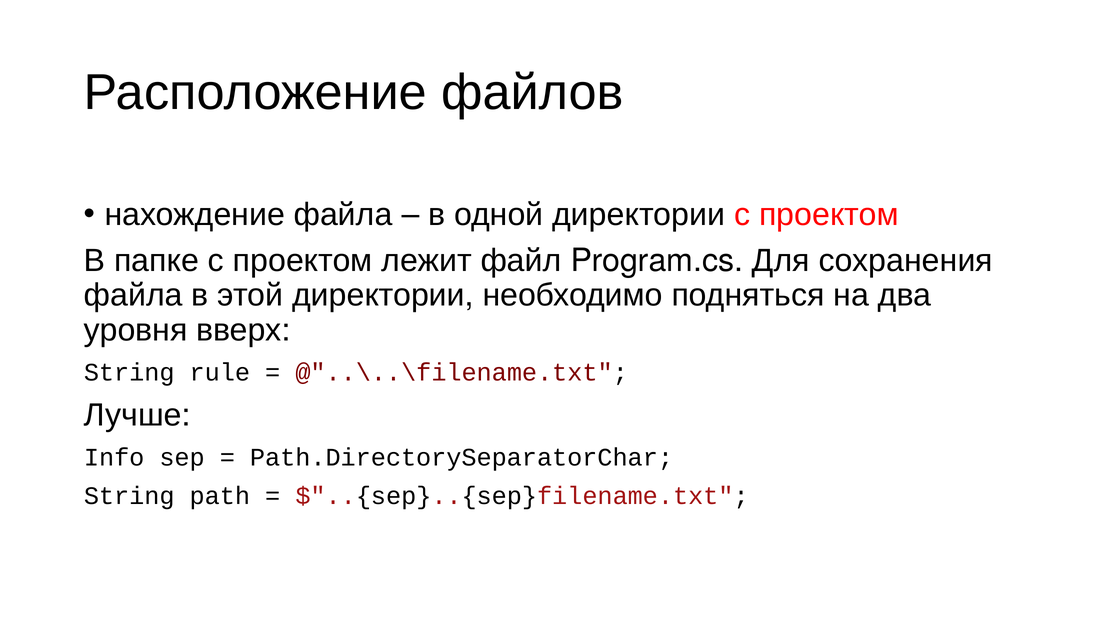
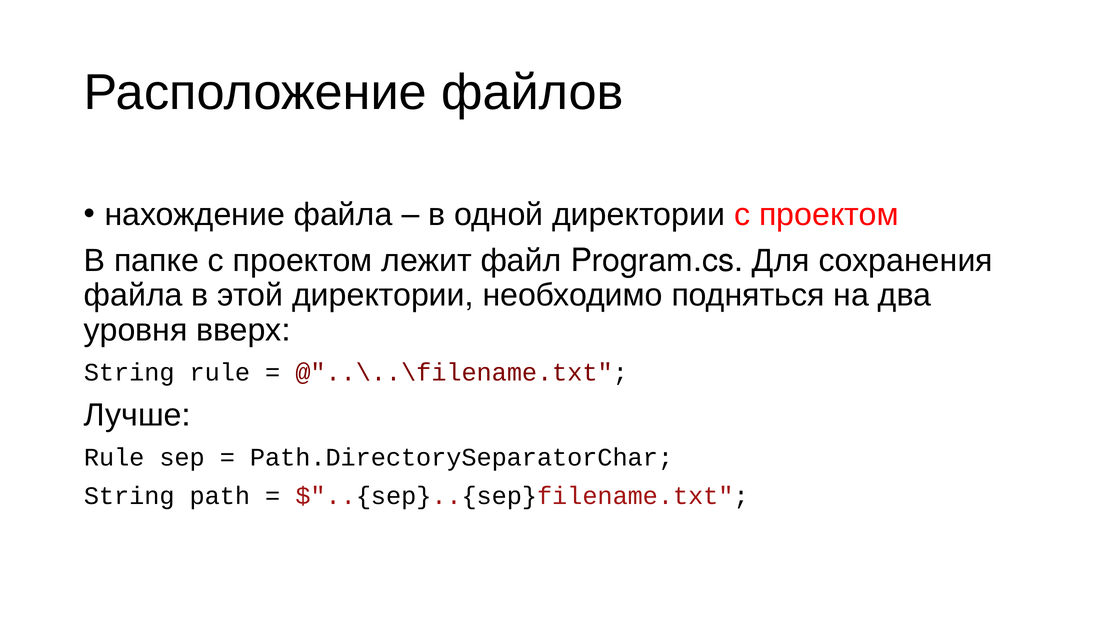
Info at (114, 458): Info -> Rule
